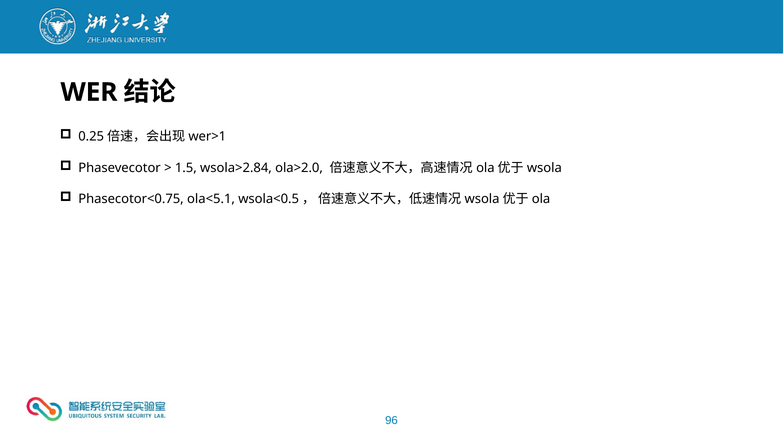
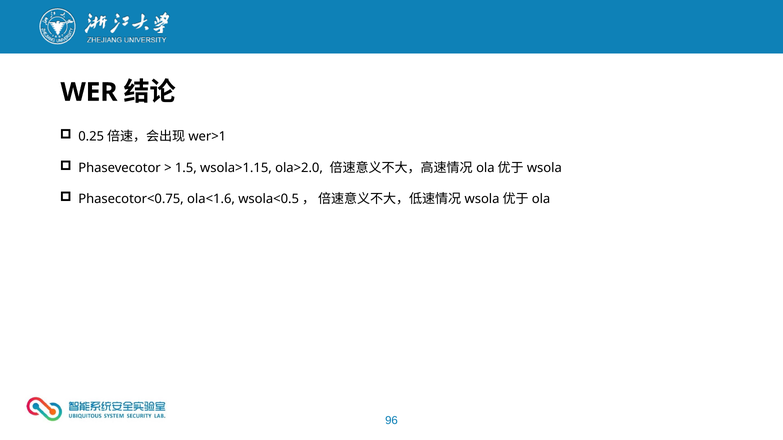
wsola>2.84: wsola>2.84 -> wsola>1.15
ola<5.1: ola<5.1 -> ola<1.6
